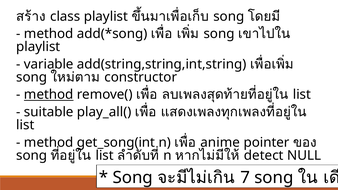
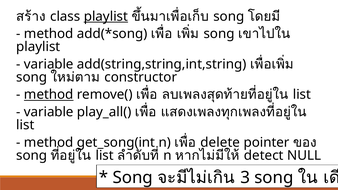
playlist at (106, 16) underline: none -> present
suitable at (49, 112): suitable -> variable
anime: anime -> delete
7: 7 -> 3
